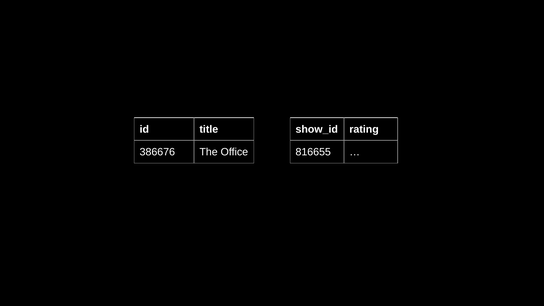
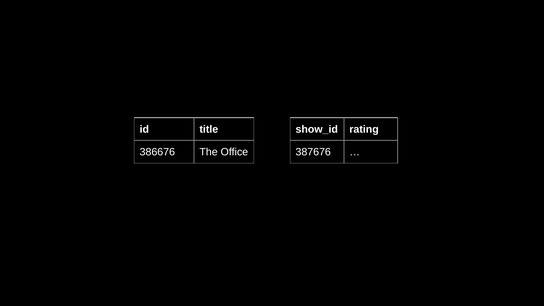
816655: 816655 -> 387676
